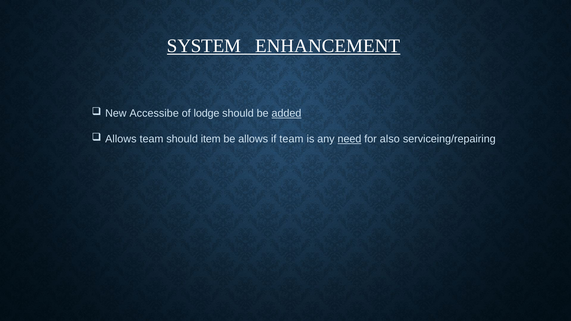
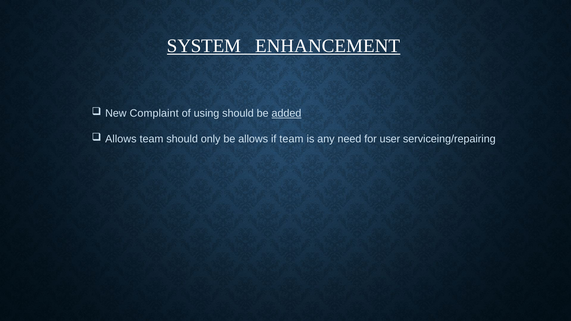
Accessibe: Accessibe -> Complaint
lodge: lodge -> using
item: item -> only
need underline: present -> none
also: also -> user
